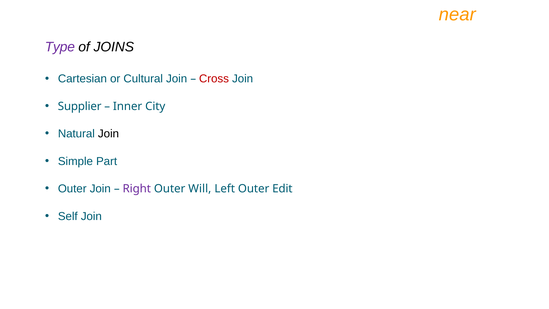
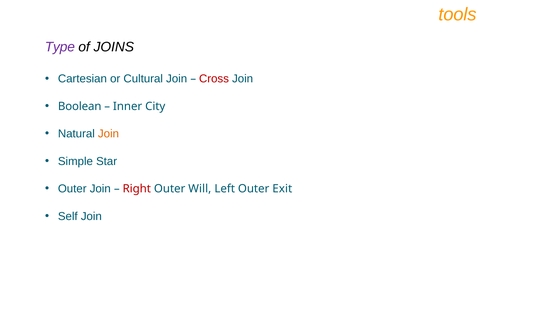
near: near -> tools
Supplier: Supplier -> Boolean
Join at (108, 134) colour: black -> orange
Part: Part -> Star
Right colour: purple -> red
Edit: Edit -> Exit
